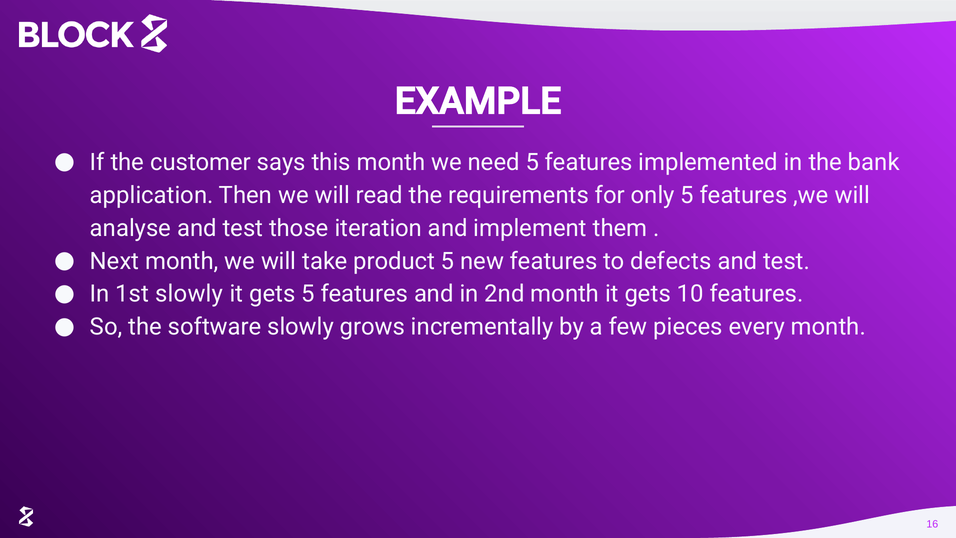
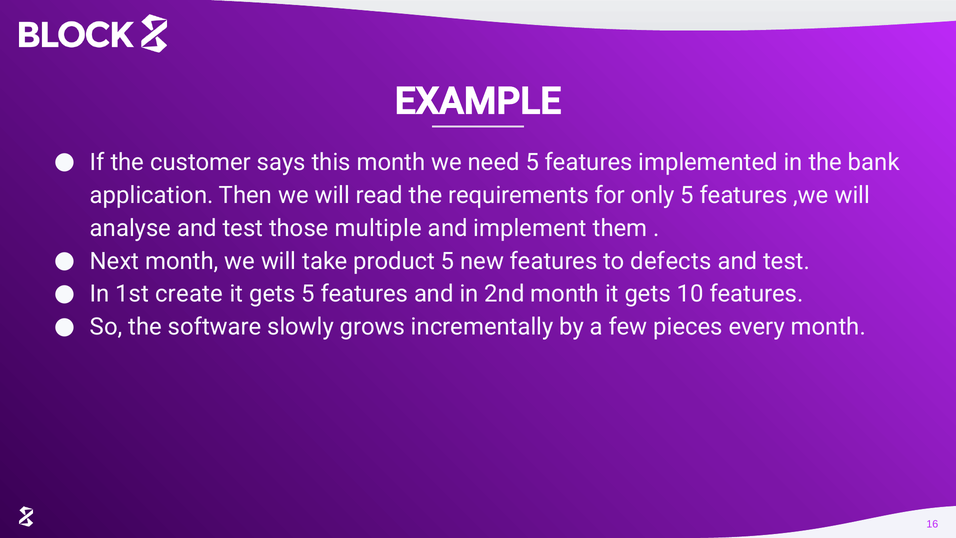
iteration: iteration -> multiple
1st slowly: slowly -> create
